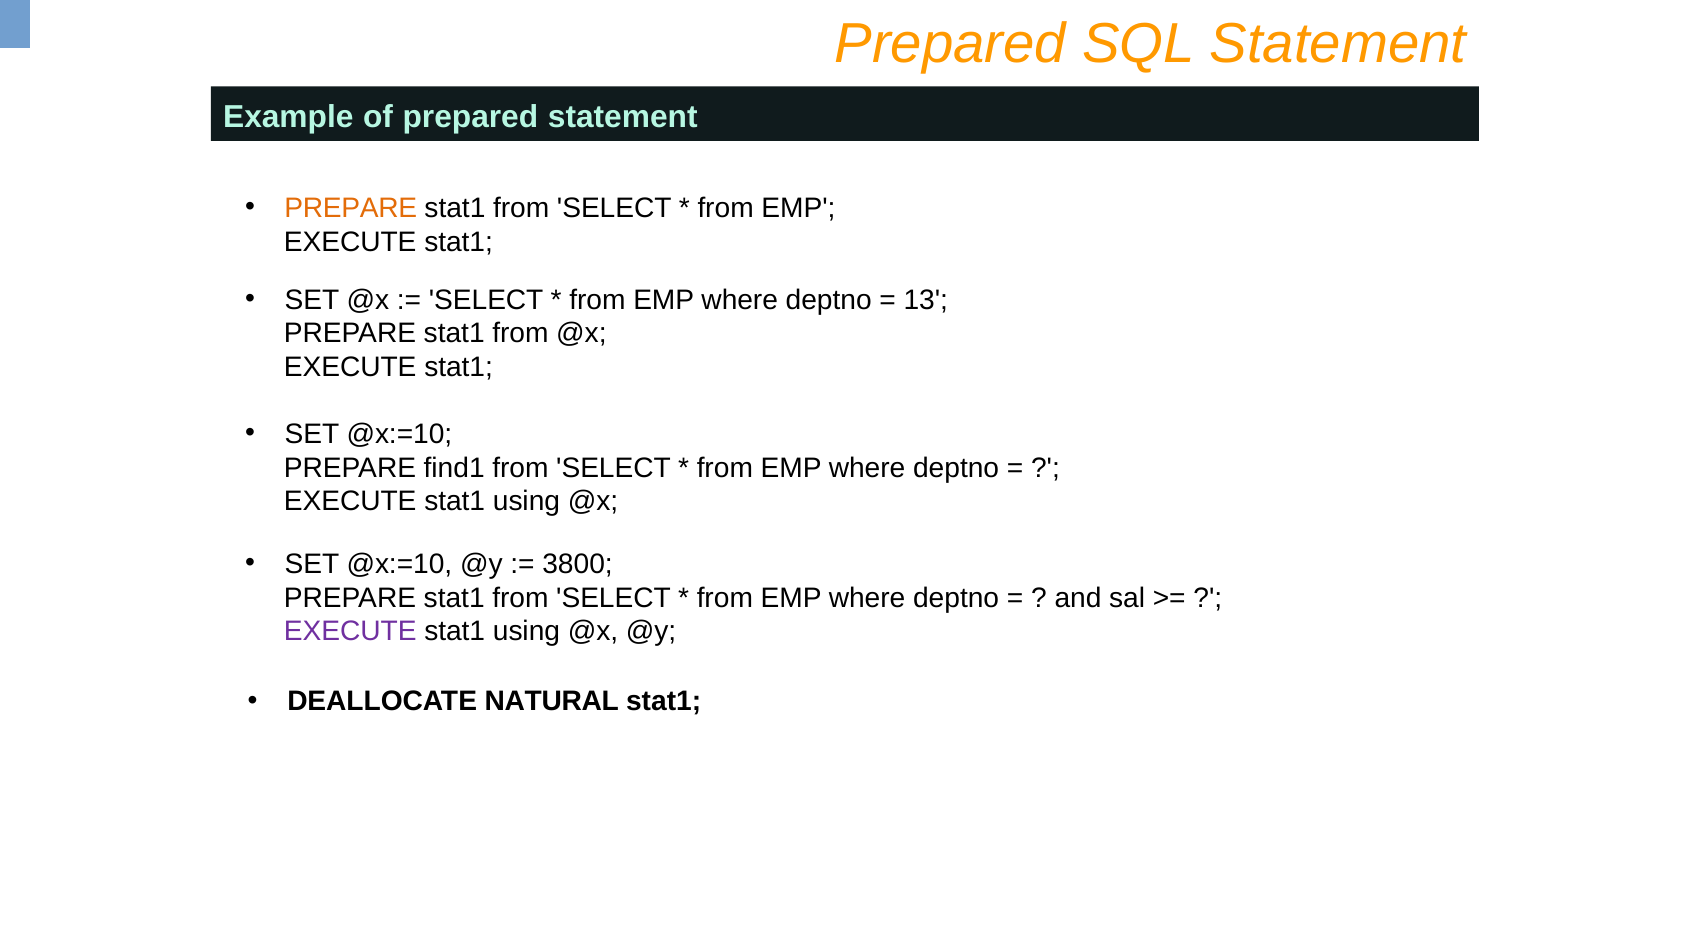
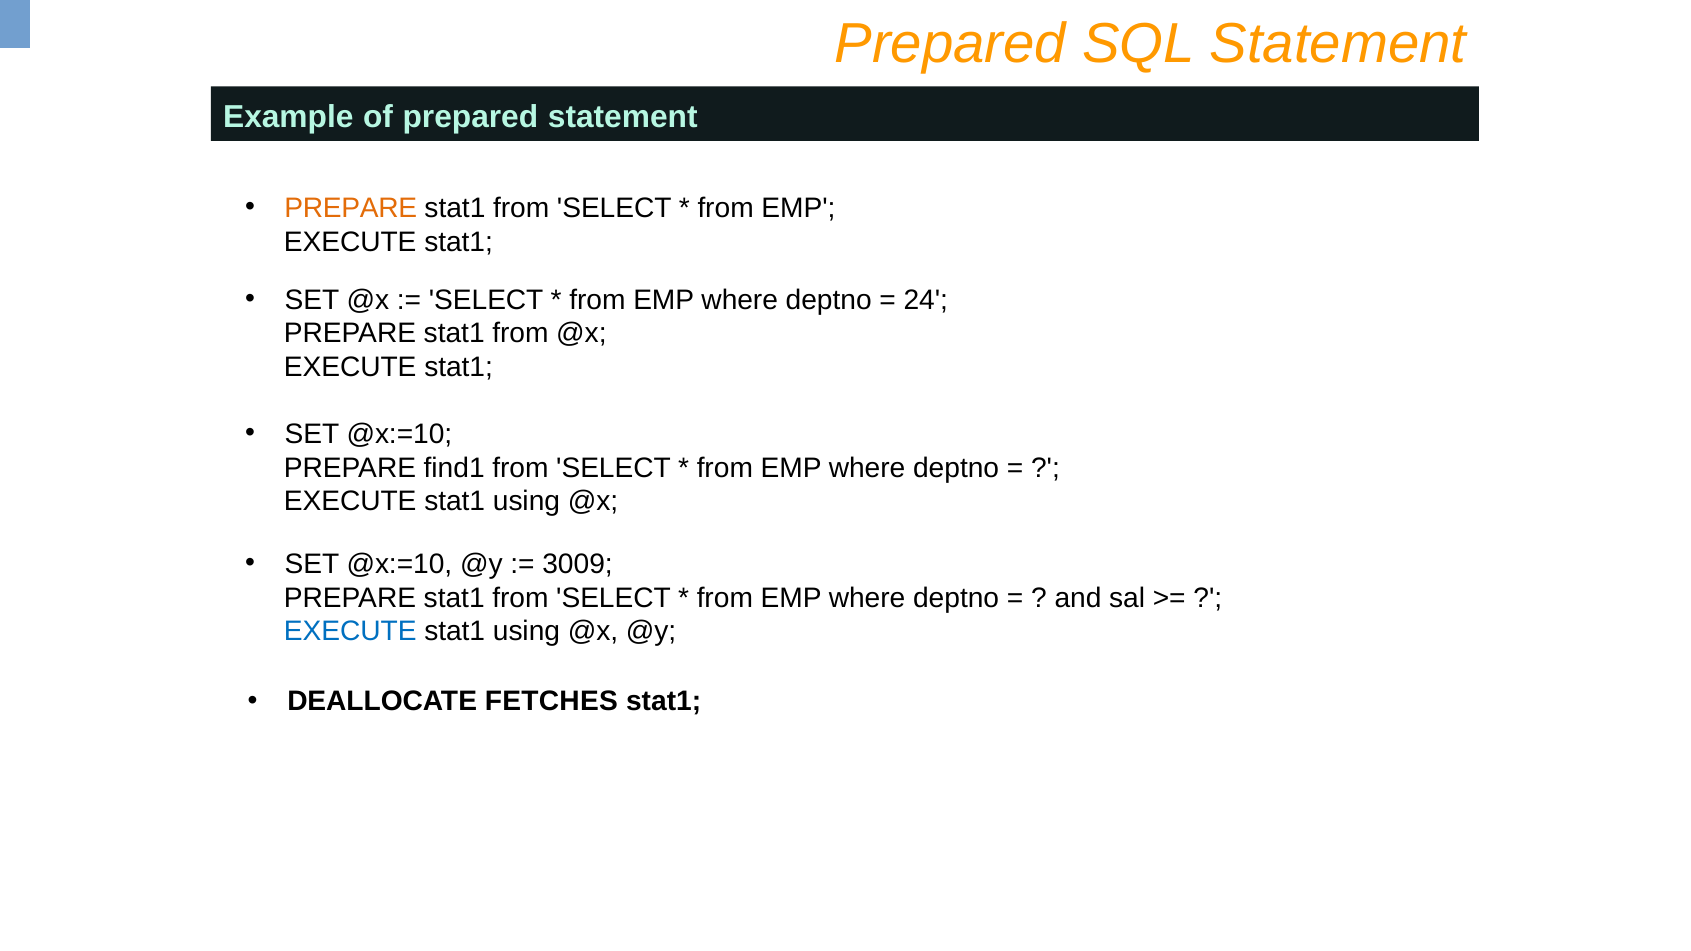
13: 13 -> 24
3800: 3800 -> 3009
EXECUTE at (350, 632) colour: purple -> blue
NATURAL: NATURAL -> FETCHES
